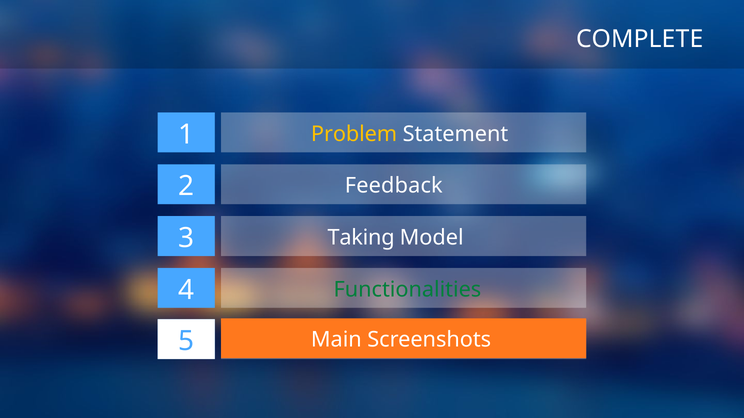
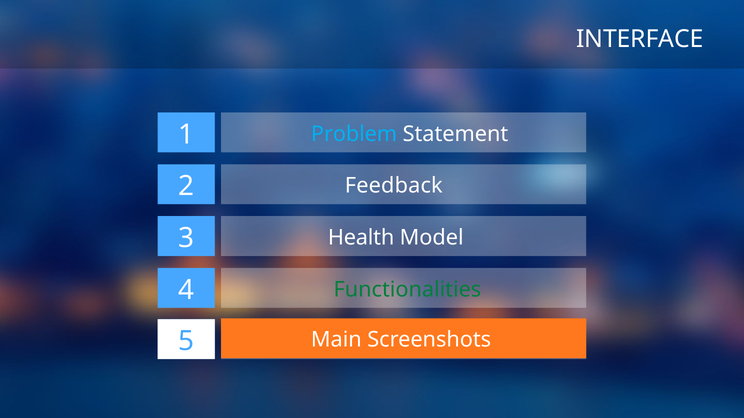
COMPLETE: COMPLETE -> INTERFACE
Problem colour: yellow -> light blue
Taking: Taking -> Health
